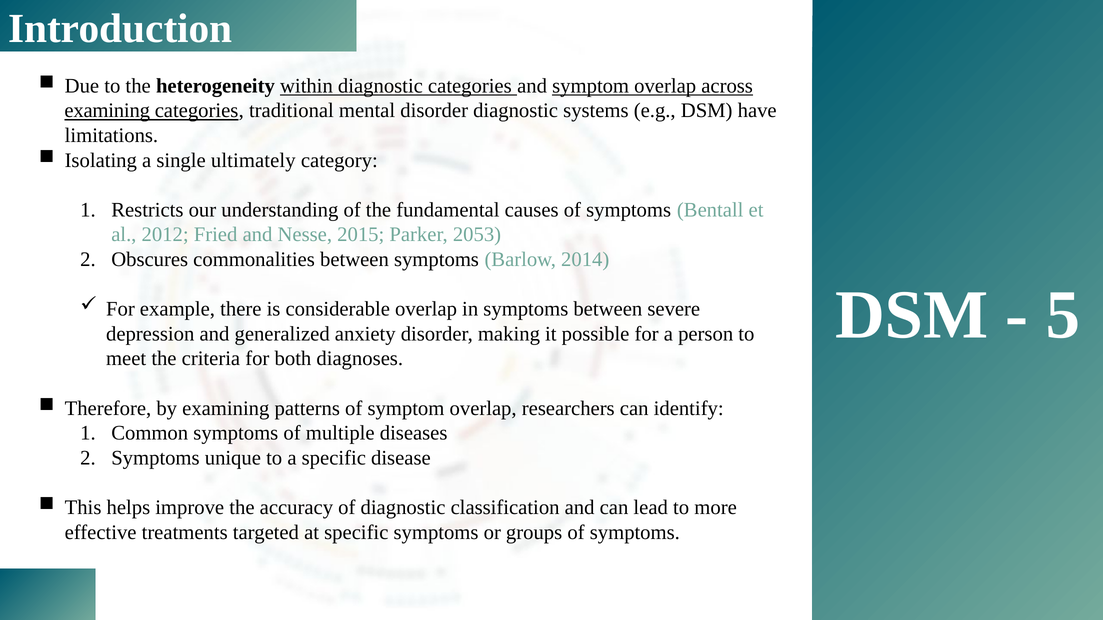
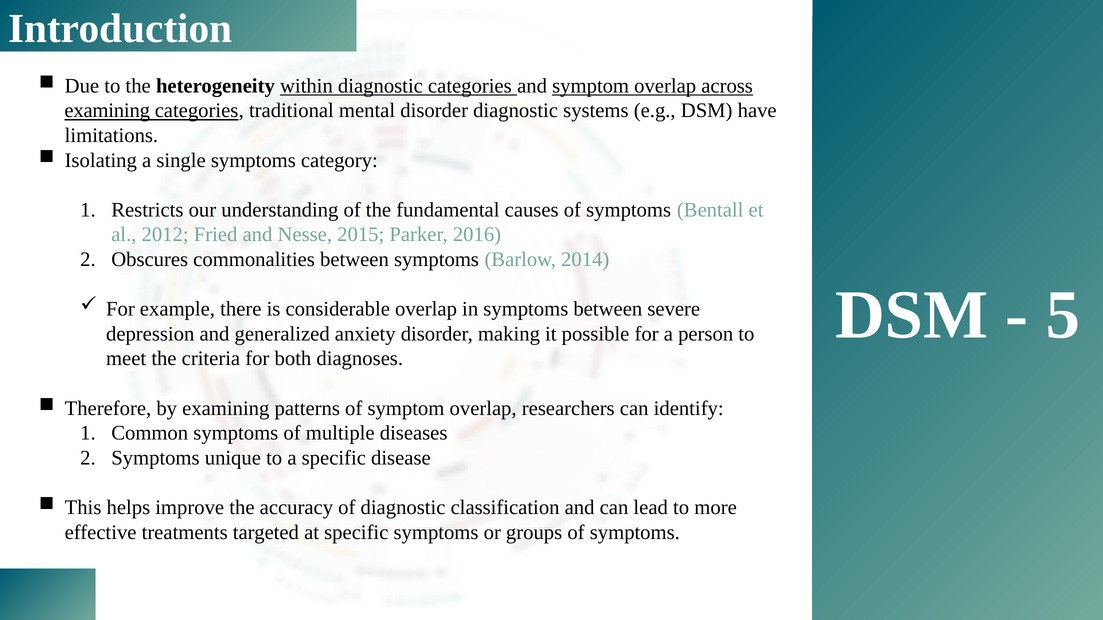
single ultimately: ultimately -> symptoms
2053: 2053 -> 2016
